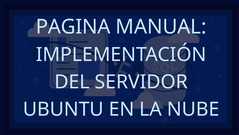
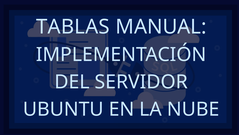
PAGINA: PAGINA -> TABLAS
